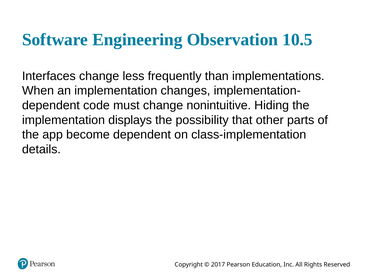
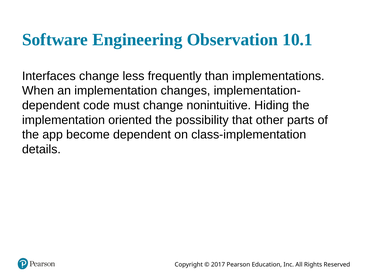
10.5: 10.5 -> 10.1
displays: displays -> oriented
